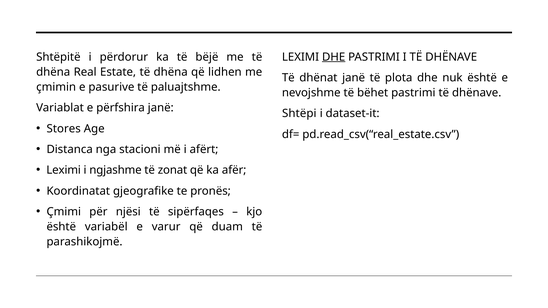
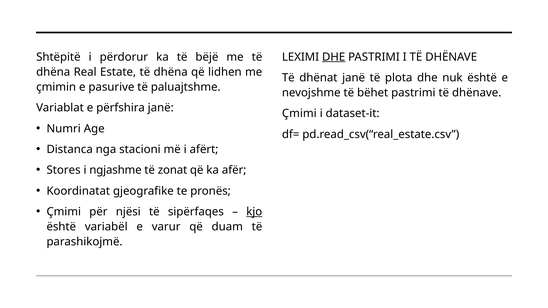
Shtëpi at (299, 114): Shtëpi -> Çmimi
Stores: Stores -> Numri
Leximi at (64, 170): Leximi -> Stores
kjo underline: none -> present
